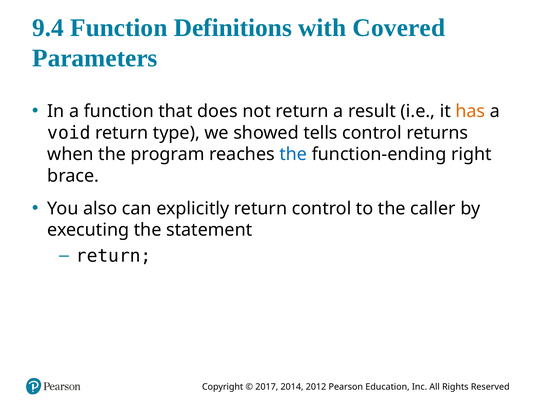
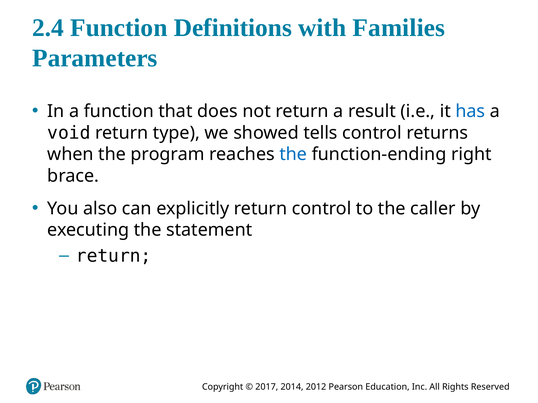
9.4: 9.4 -> 2.4
Covered: Covered -> Families
has colour: orange -> blue
